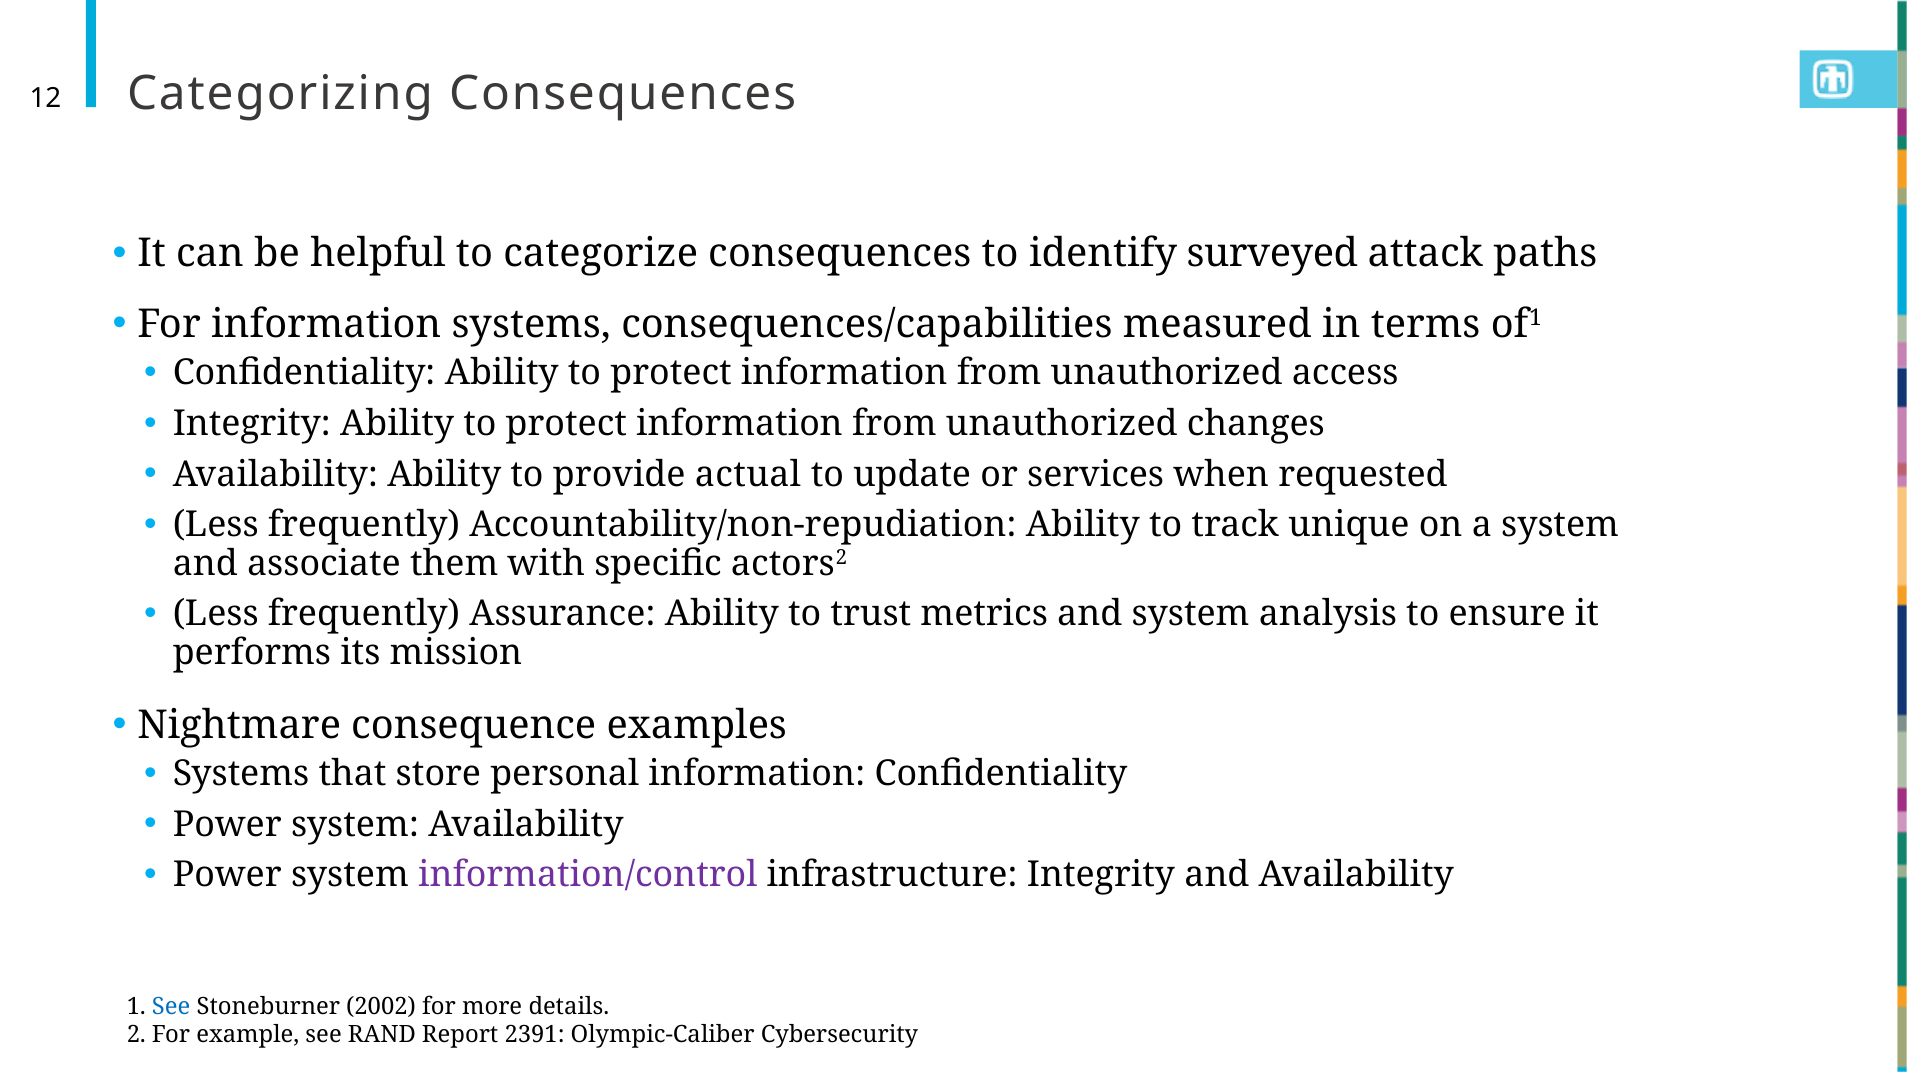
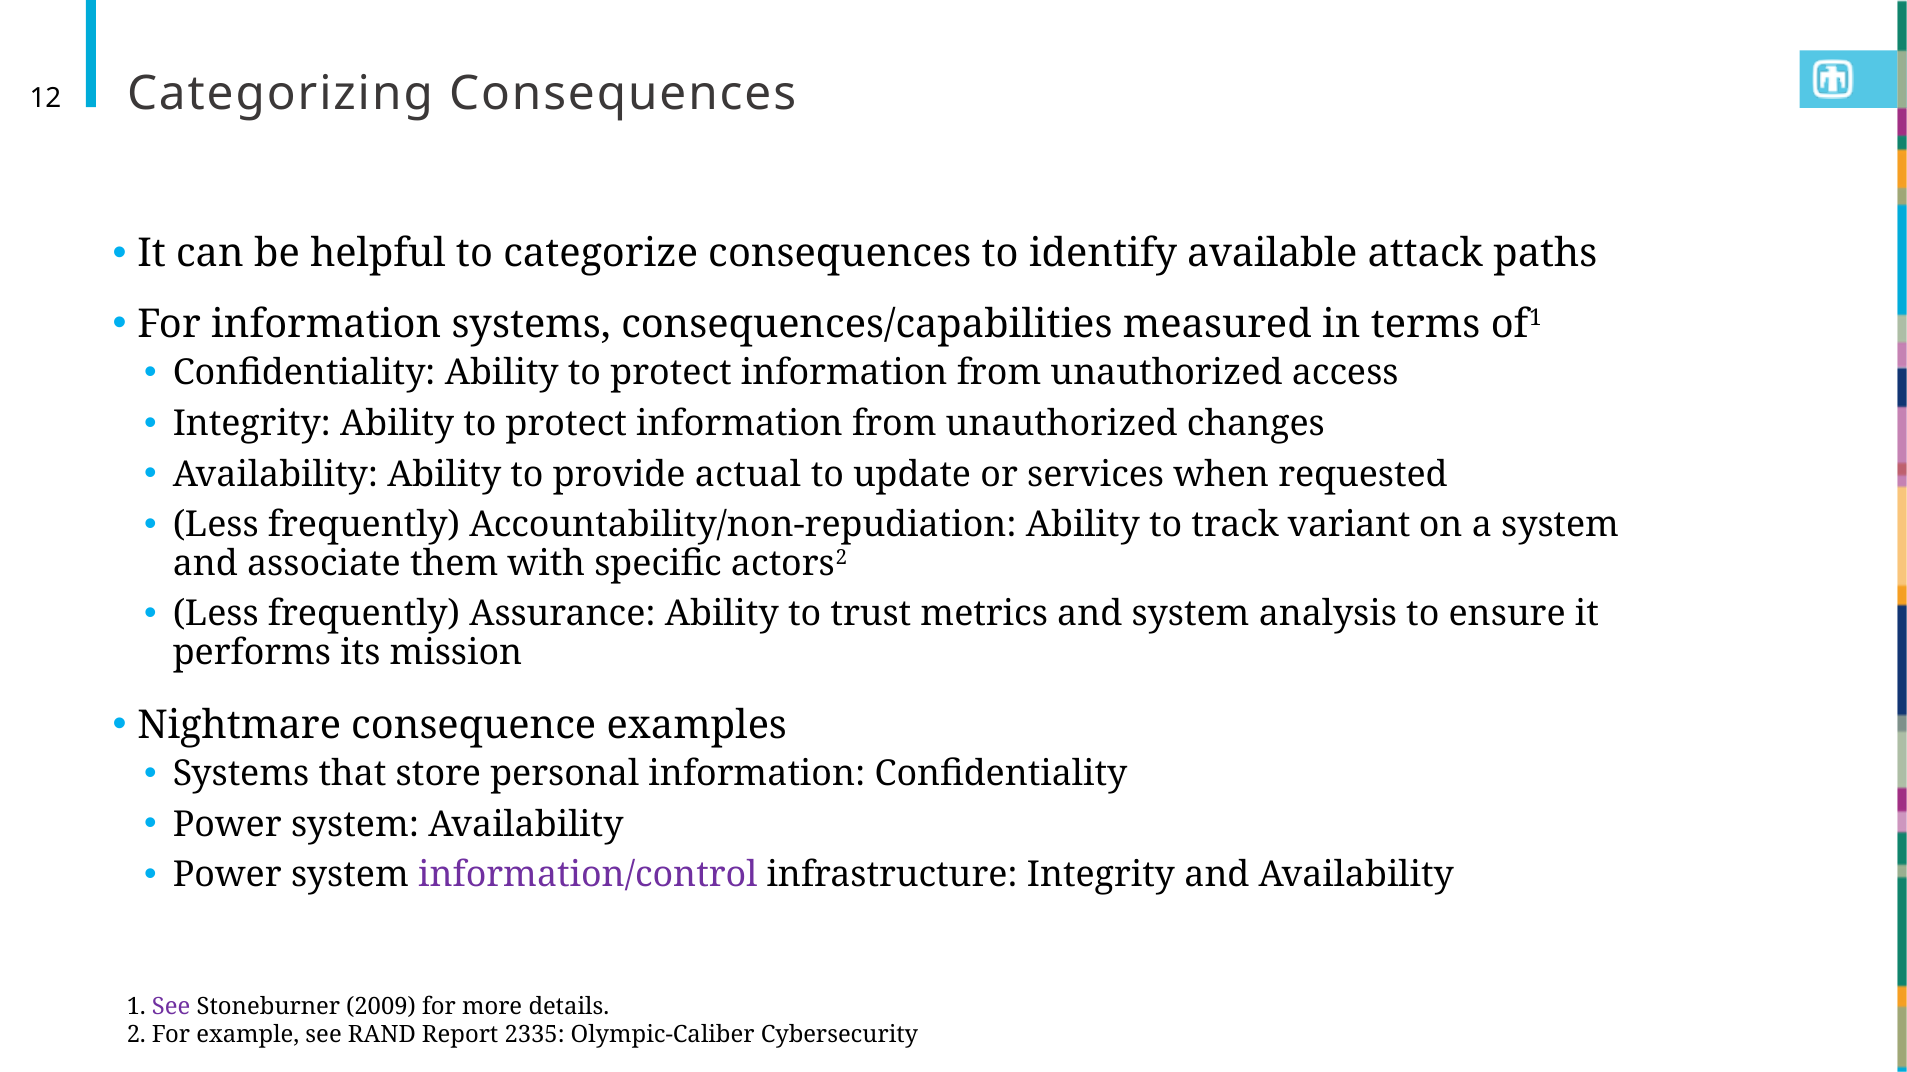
surveyed: surveyed -> available
unique: unique -> variant
See at (171, 1007) colour: blue -> purple
2002: 2002 -> 2009
2391: 2391 -> 2335
